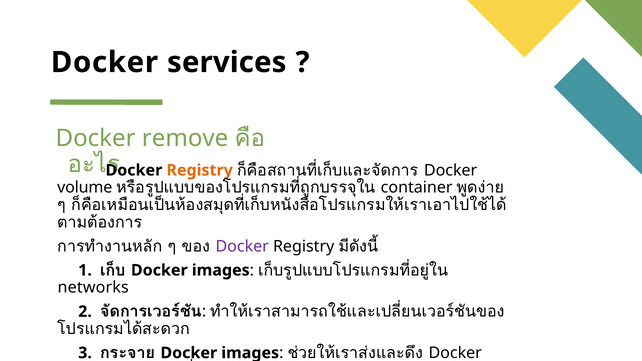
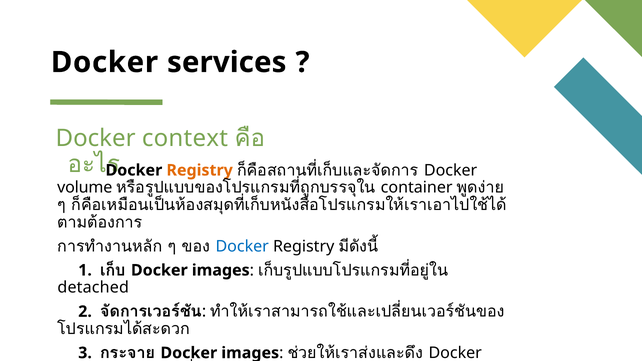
remove: remove -> context
Docker at (242, 246) colour: purple -> blue
networks: networks -> detached
